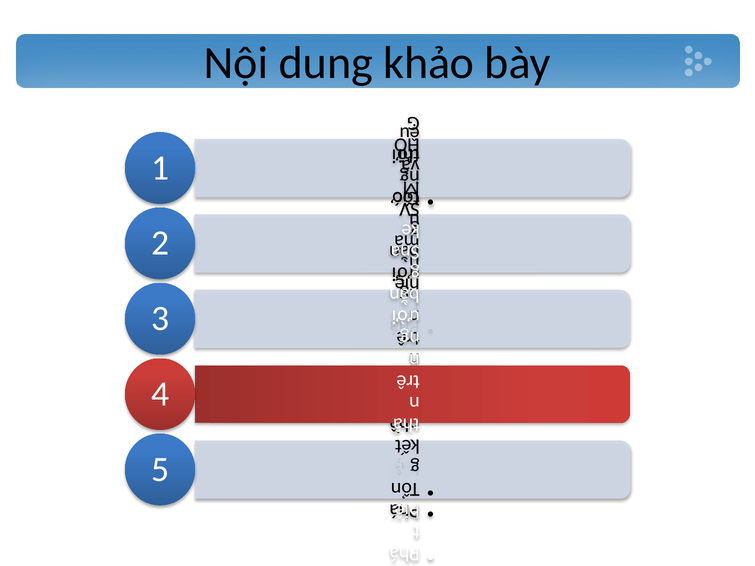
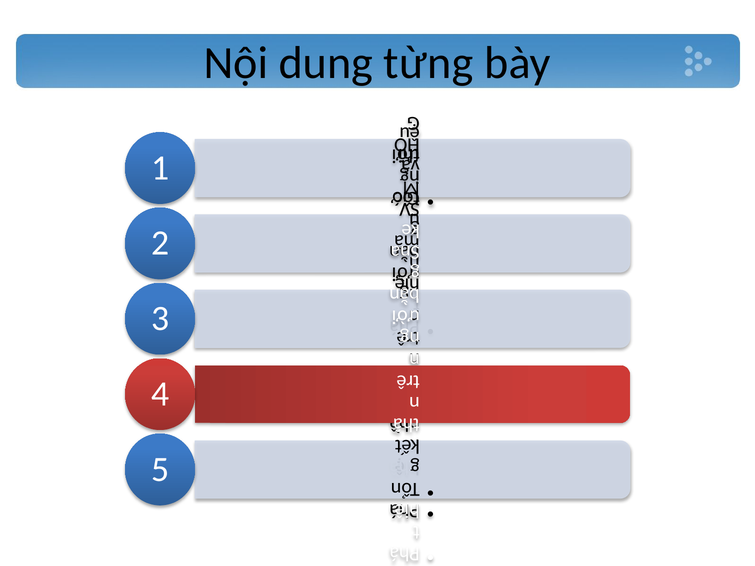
khảo: khảo -> từng
